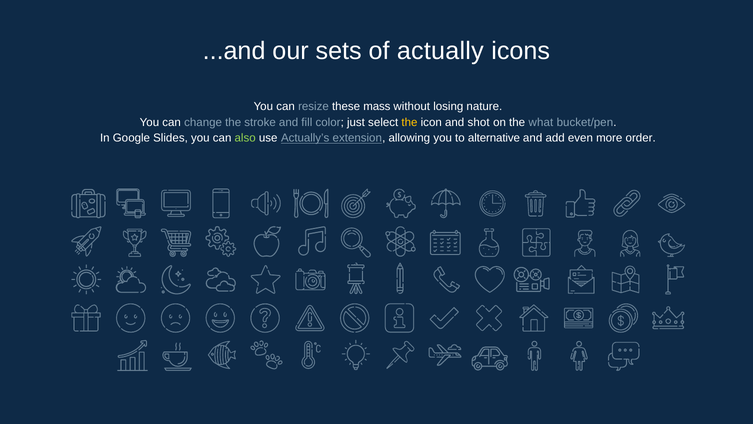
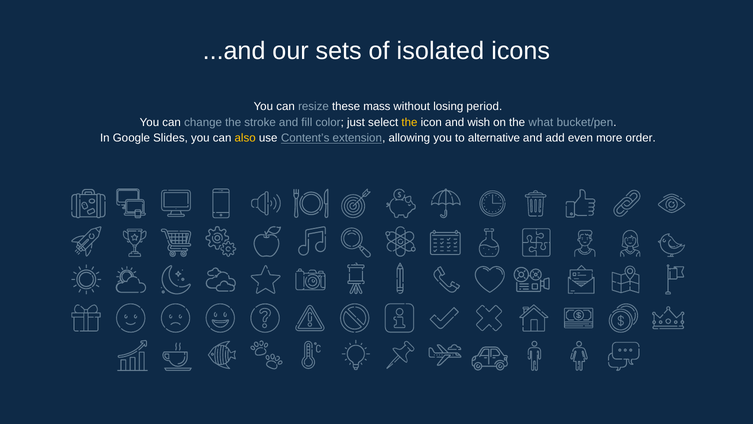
actually: actually -> isolated
nature: nature -> period
shot: shot -> wish
also colour: light green -> yellow
Actually’s: Actually’s -> Content’s
